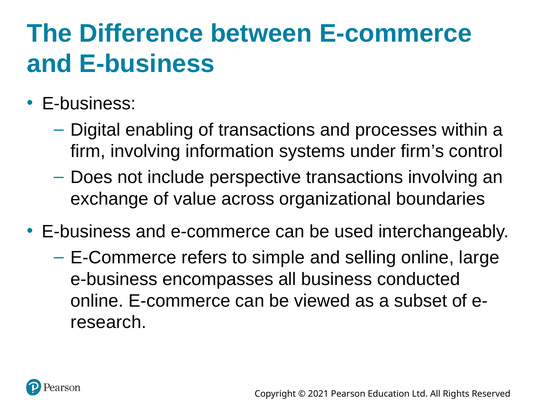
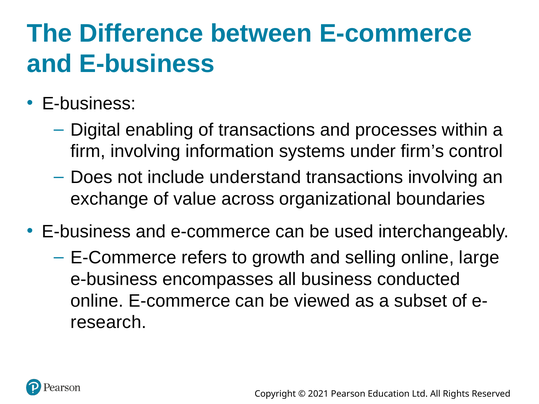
perspective: perspective -> understand
simple: simple -> growth
